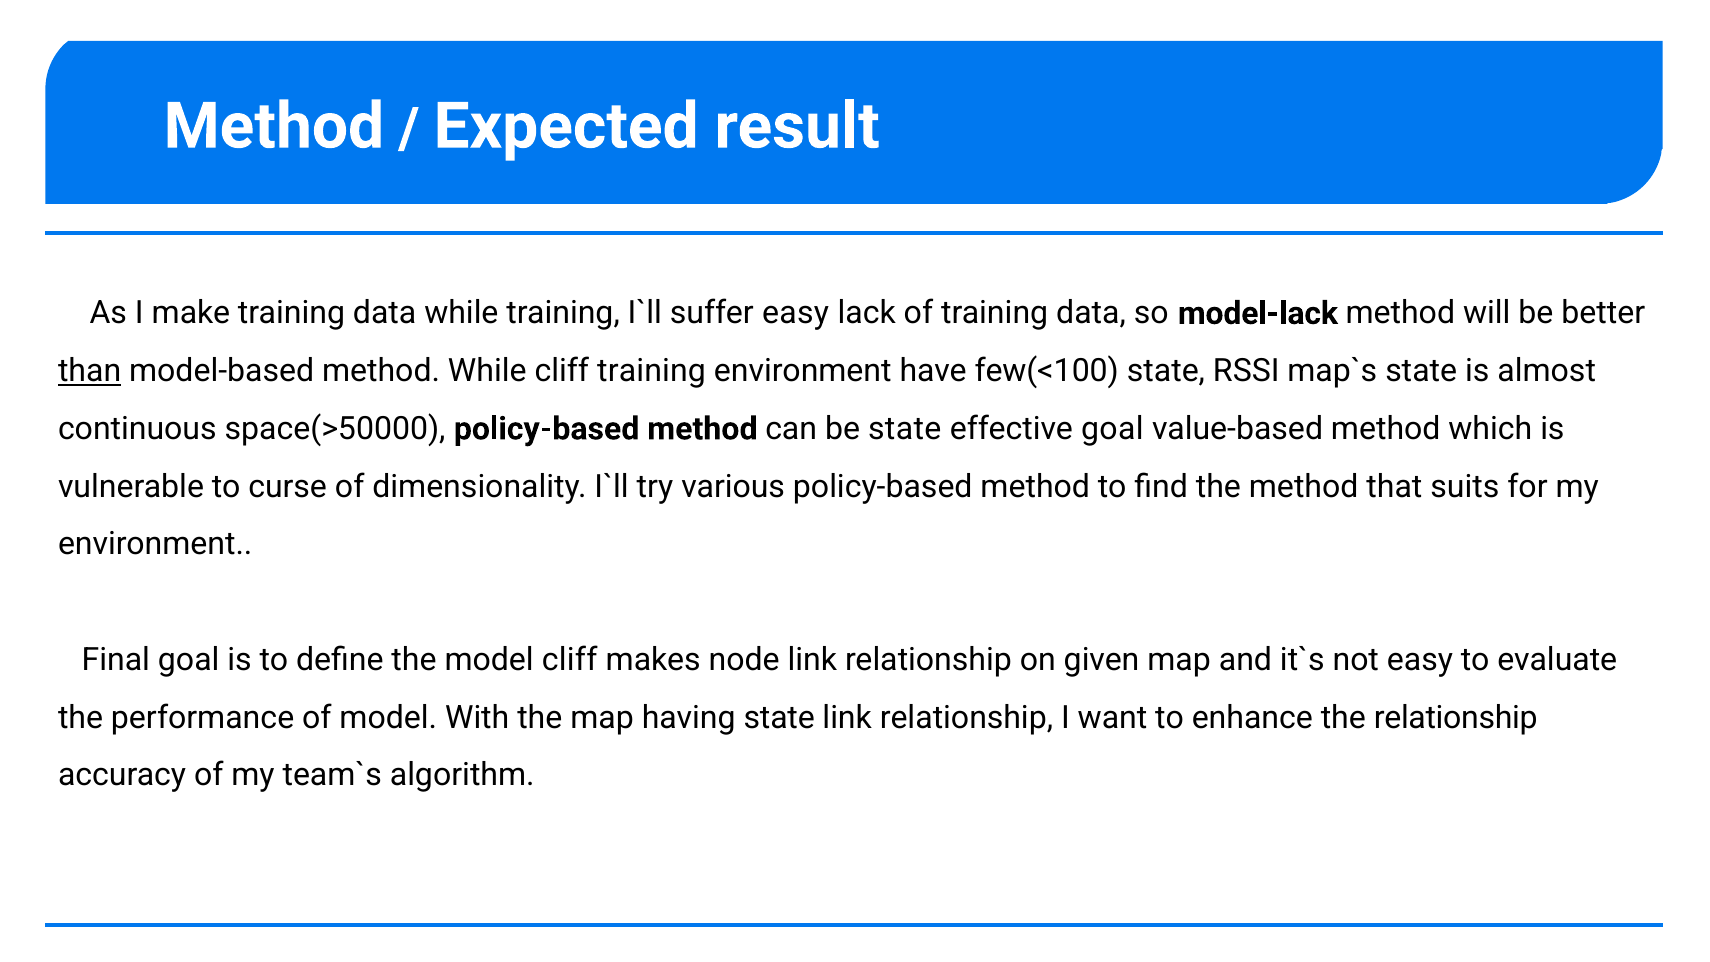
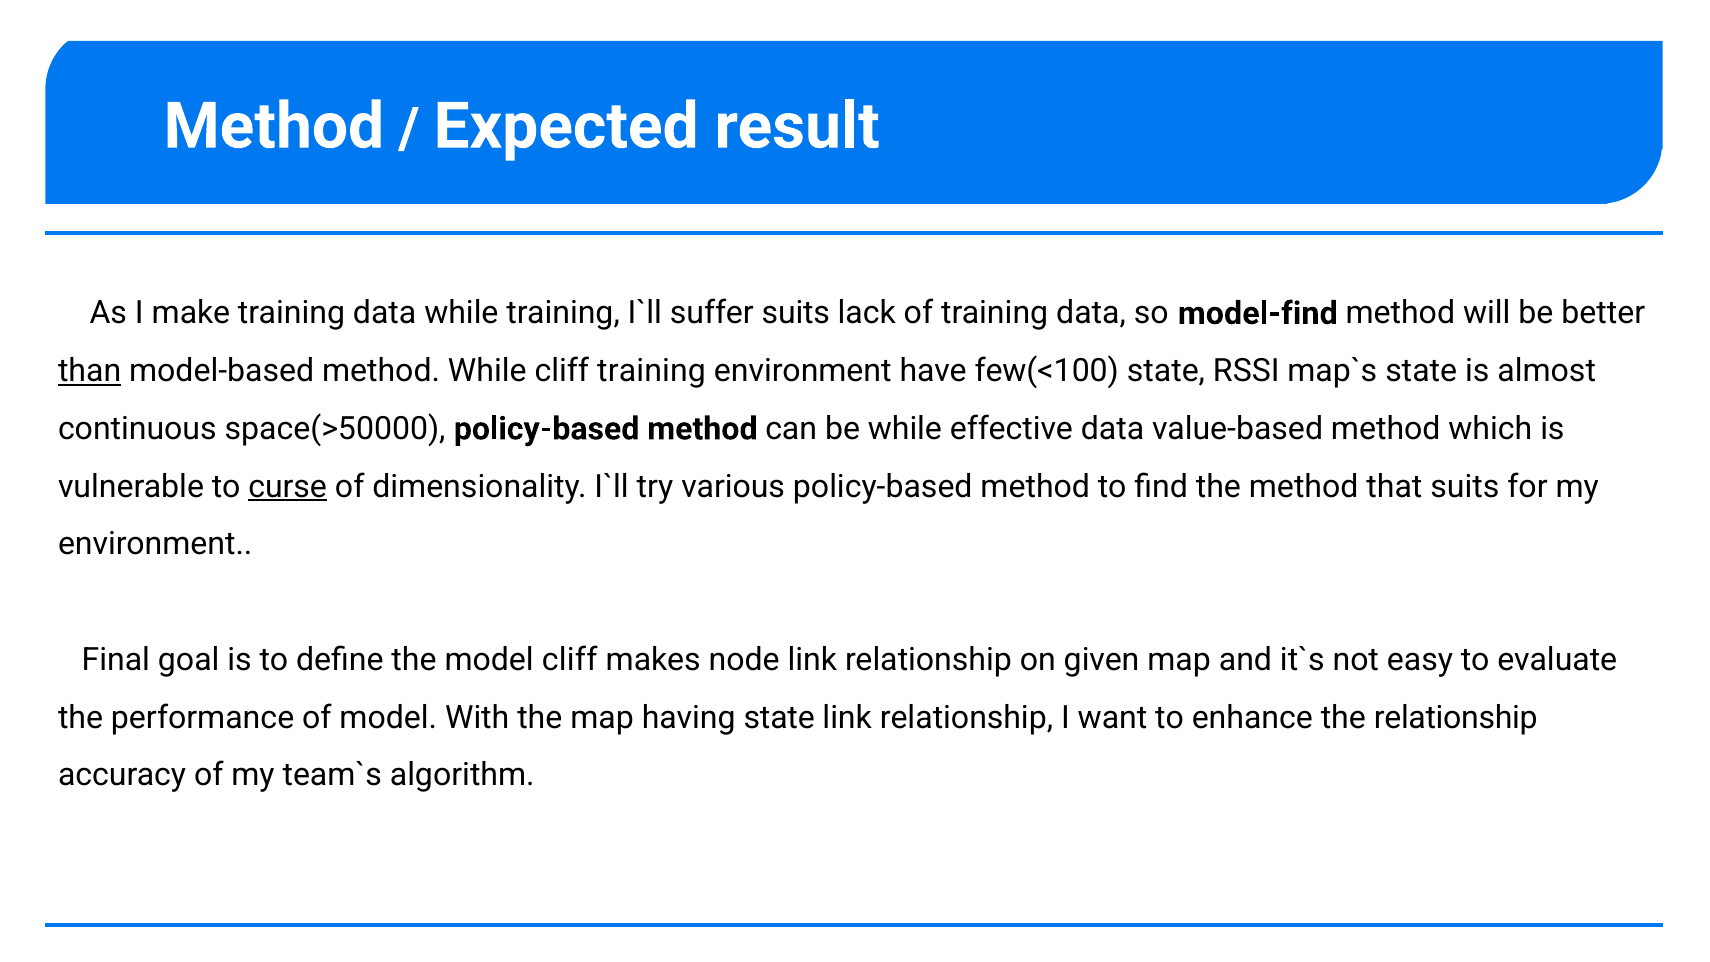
suffer easy: easy -> suits
model-lack: model-lack -> model-find
be state: state -> while
effective goal: goal -> data
curse underline: none -> present
